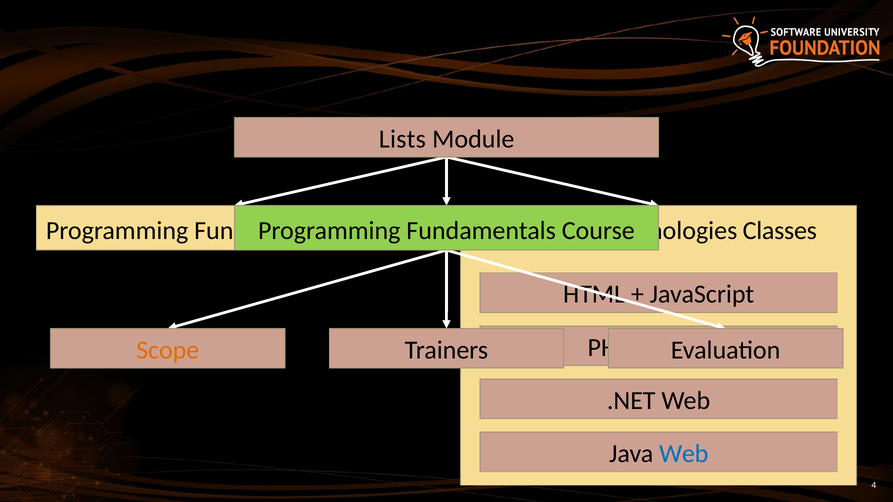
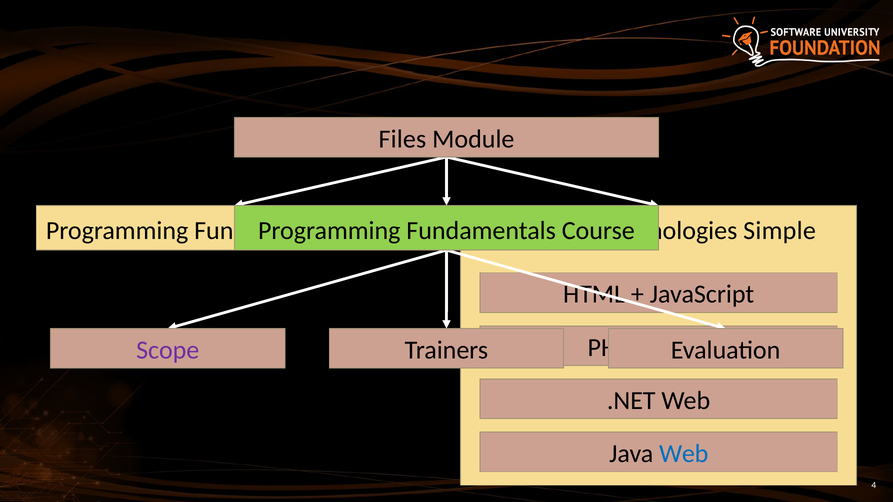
Lists: Lists -> Files
Classes: Classes -> Simple
Scope colour: orange -> purple
